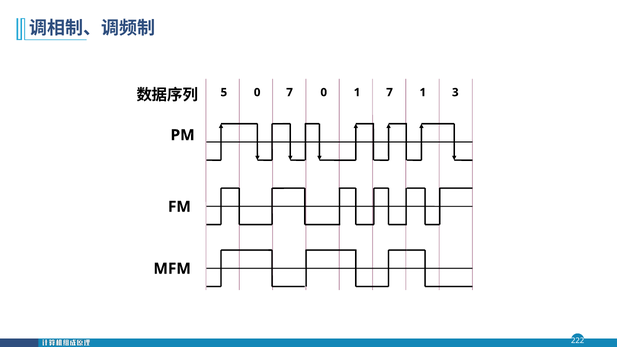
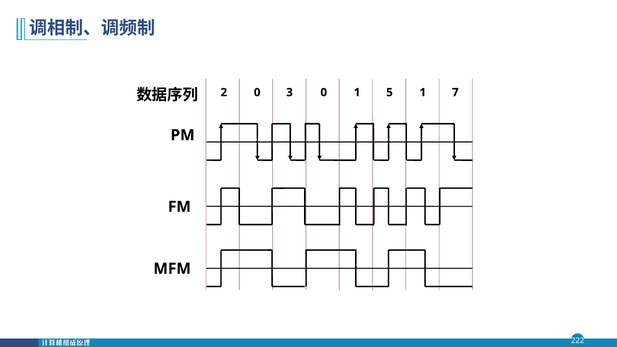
5: 5 -> 2
0 7: 7 -> 3
1 7: 7 -> 5
3: 3 -> 7
